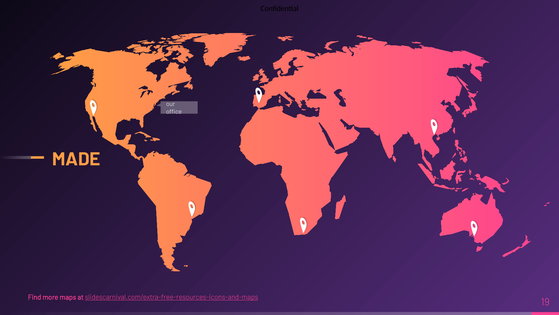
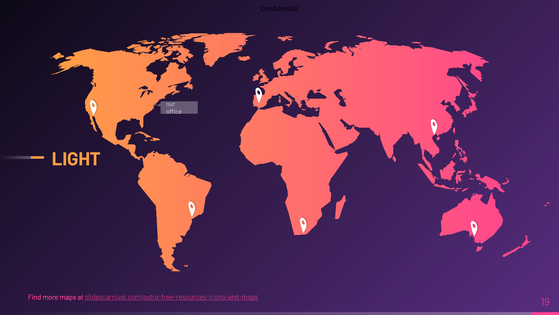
MADE: MADE -> LIGHT
